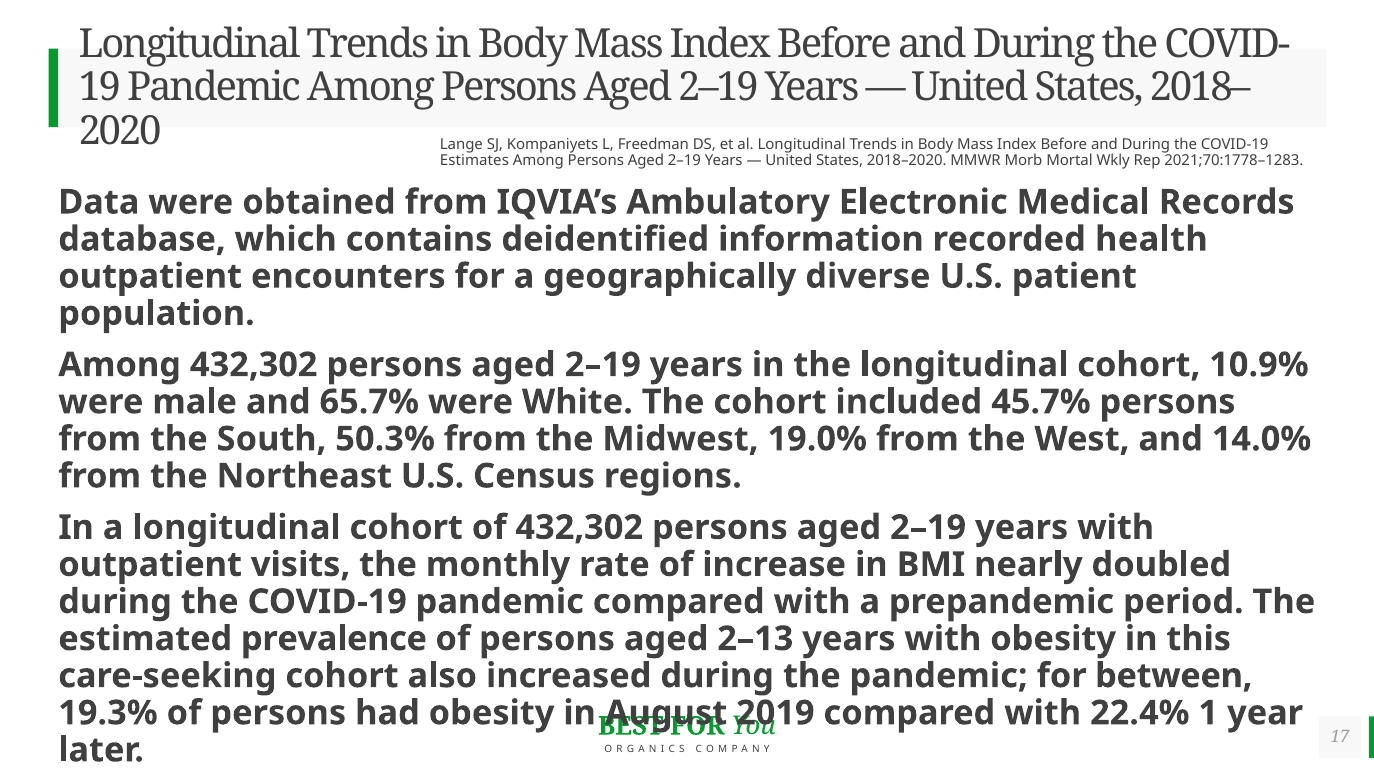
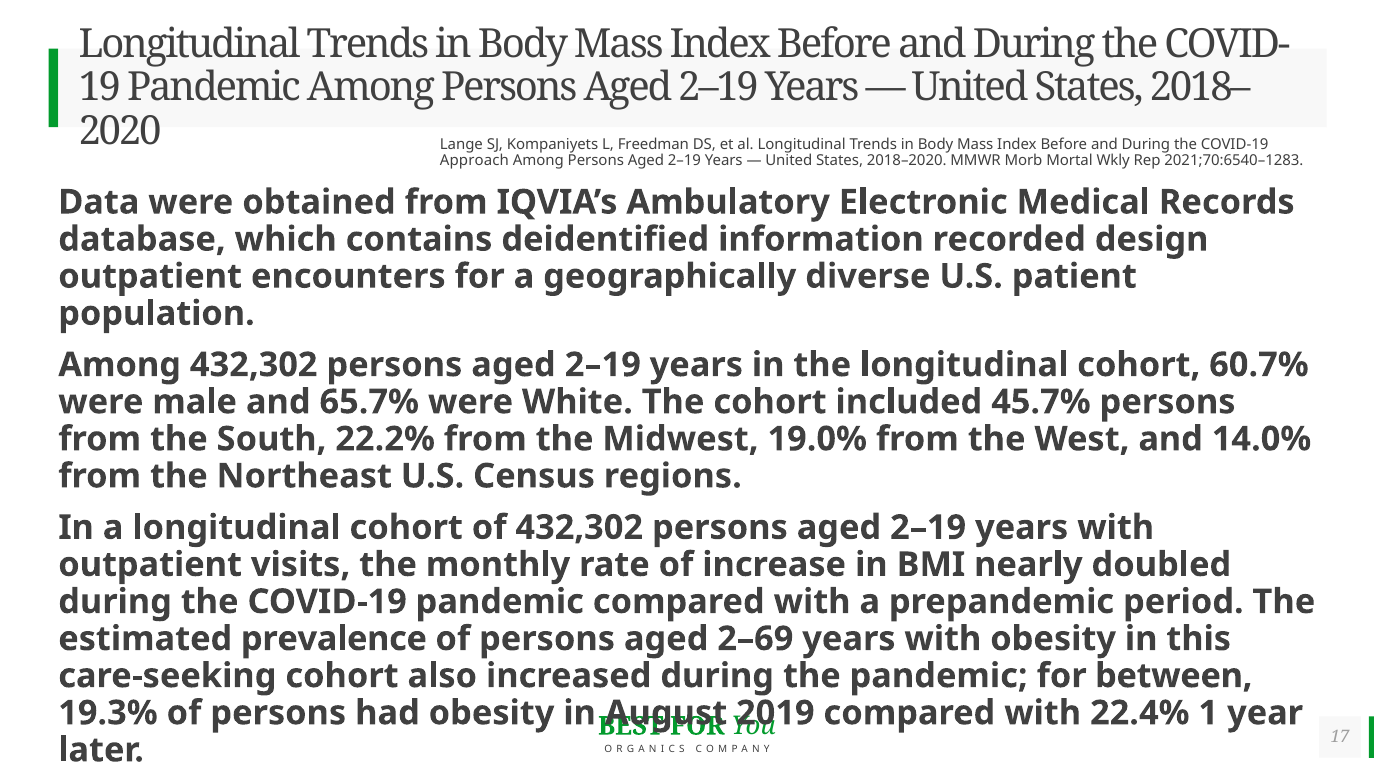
Estimates: Estimates -> Approach
2021;70:1778–1283: 2021;70:1778–1283 -> 2021;70:6540–1283
health: health -> design
10.9%: 10.9% -> 60.7%
50.3%: 50.3% -> 22.2%
2–13: 2–13 -> 2–69
